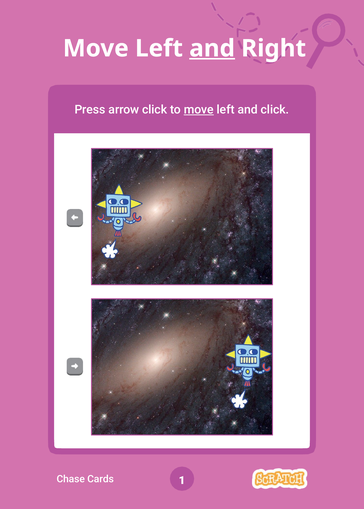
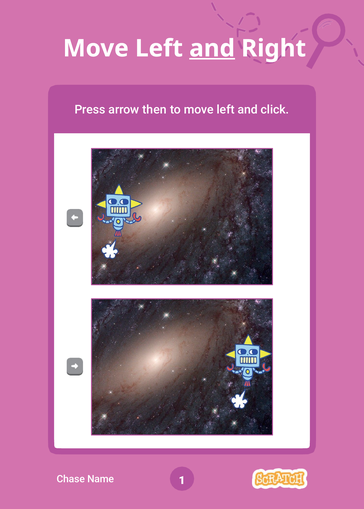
arrow click: click -> then
move at (199, 110) underline: present -> none
Cards: Cards -> Name
